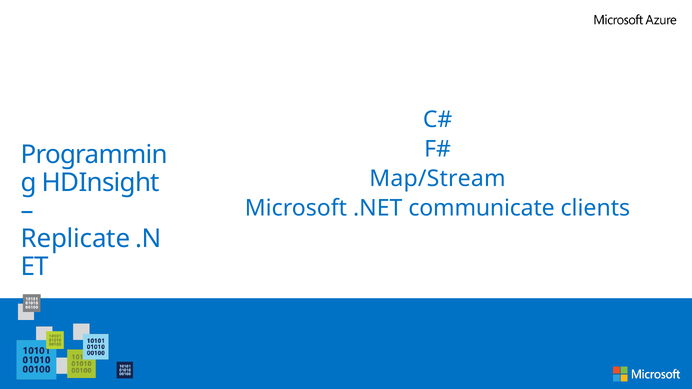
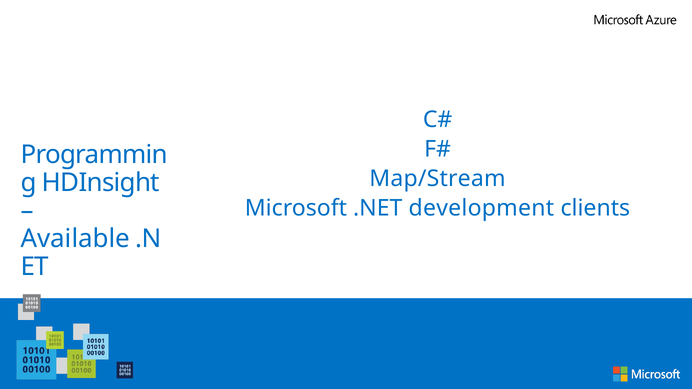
communicate: communicate -> development
Replicate: Replicate -> Available
